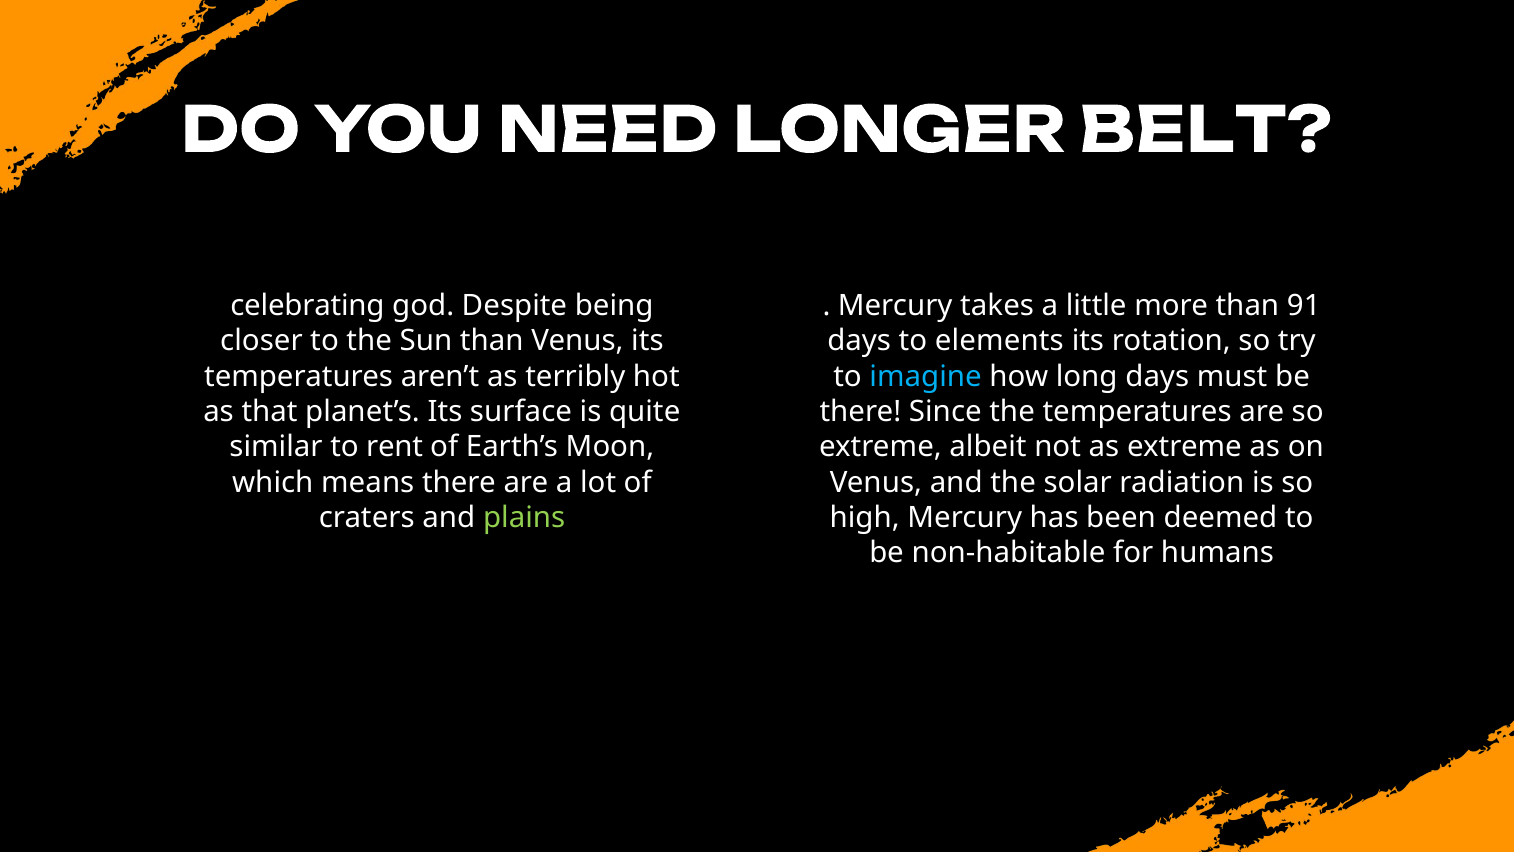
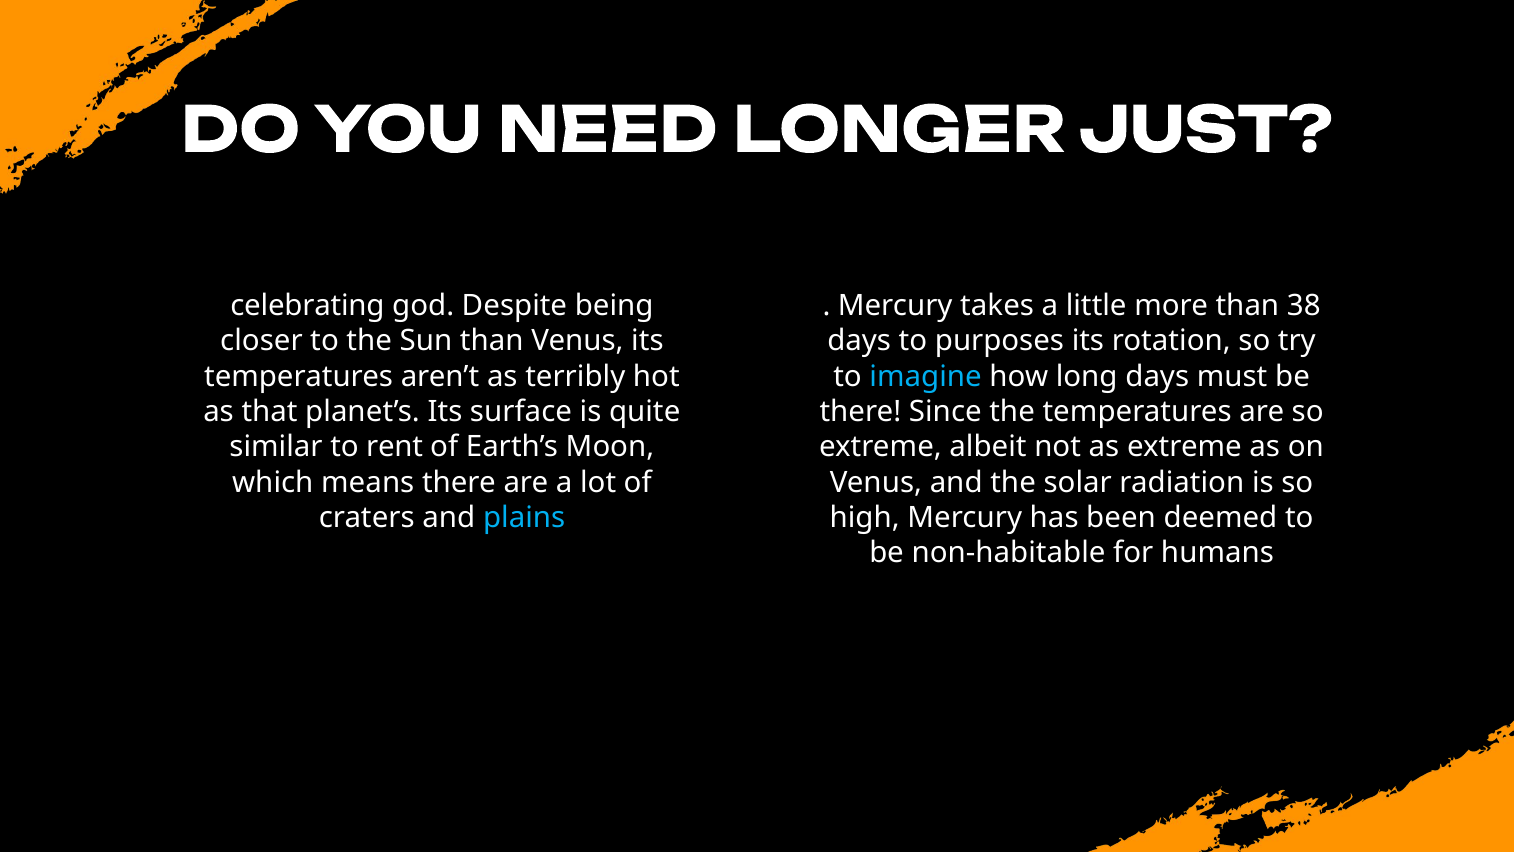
BELT: BELT -> JUST
91: 91 -> 38
elements: elements -> purposes
plains colour: light green -> light blue
